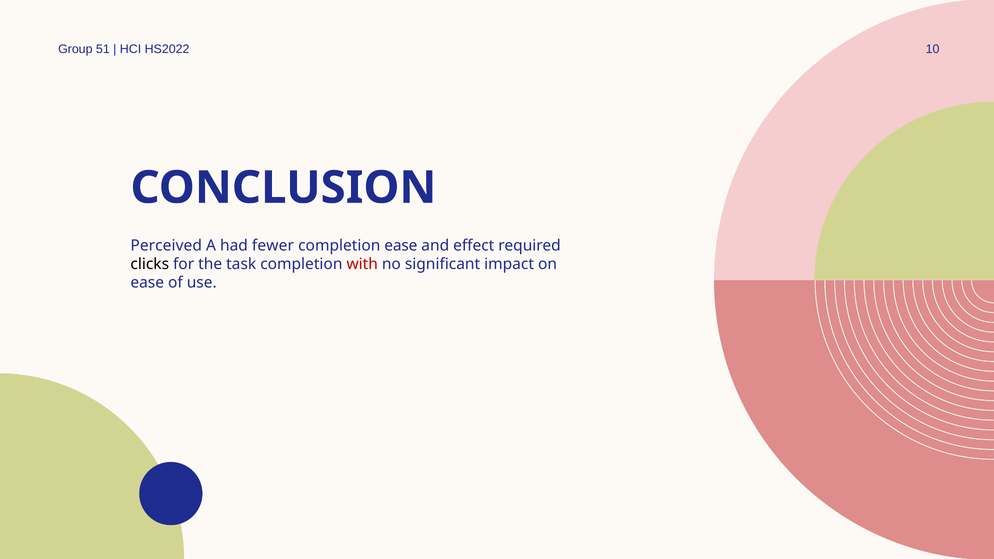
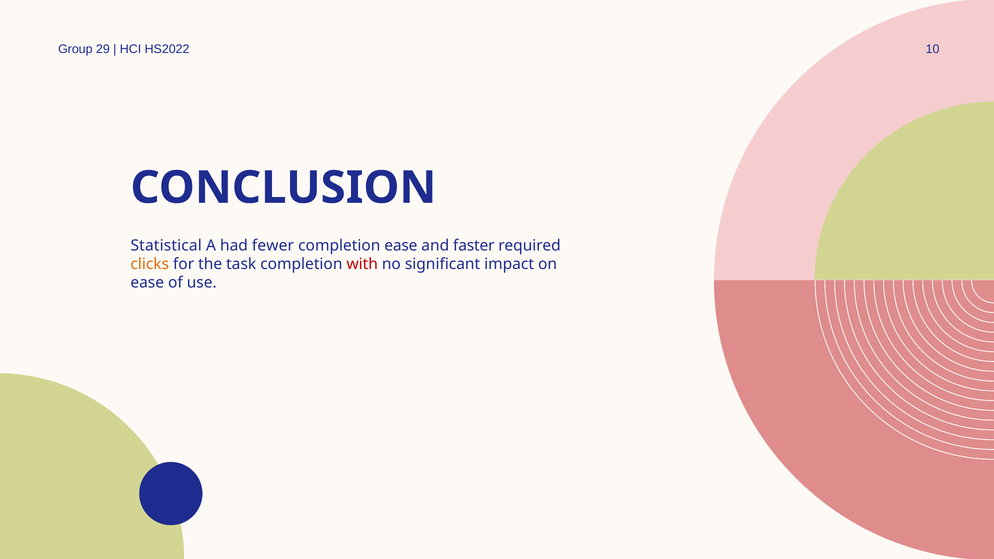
51: 51 -> 29
Perceived: Perceived -> Statistical
effect: effect -> faster
clicks colour: black -> orange
